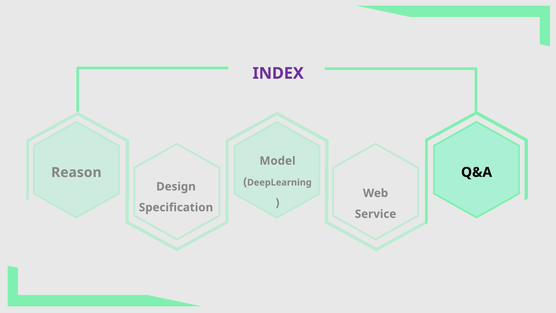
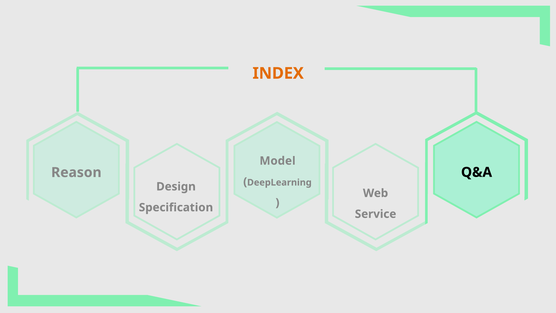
INDEX colour: purple -> orange
